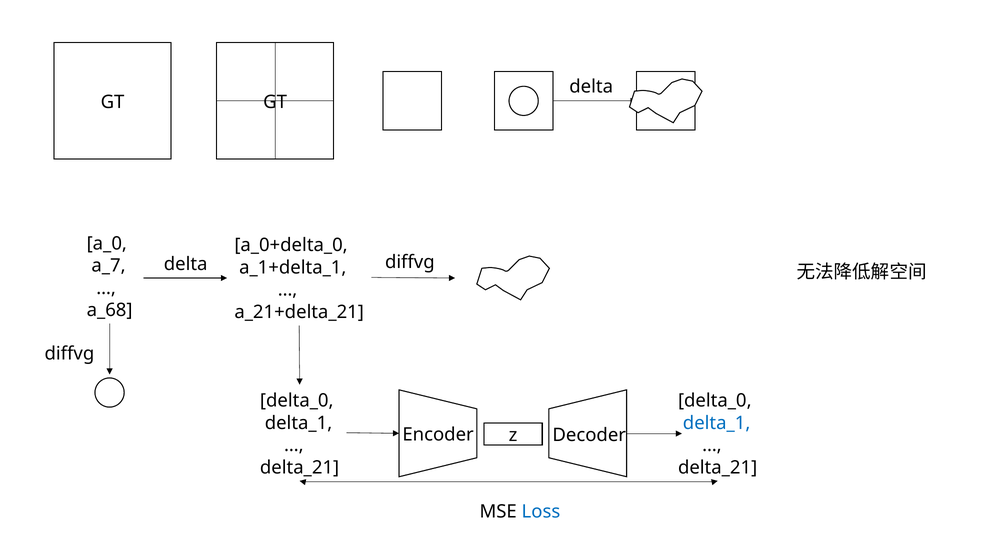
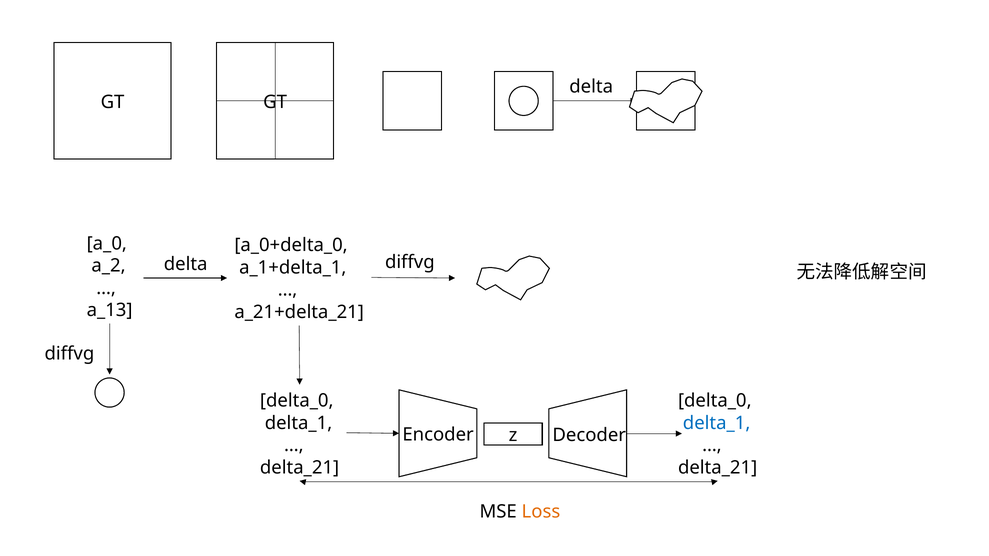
a_7: a_7 -> a_2
a_68: a_68 -> a_13
Loss colour: blue -> orange
